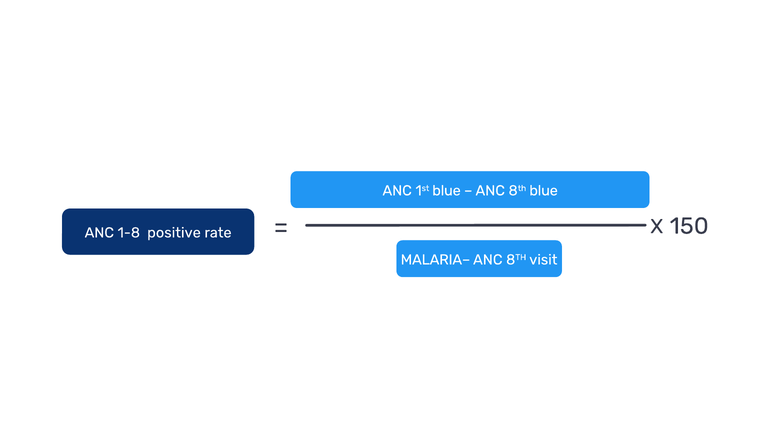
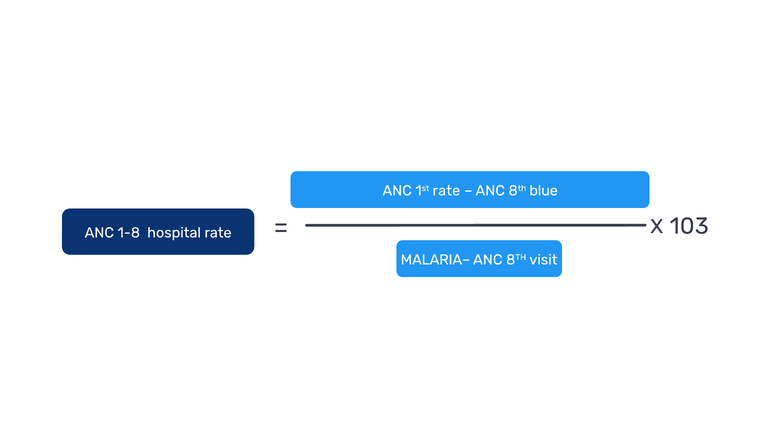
1st blue: blue -> rate
positive: positive -> hospital
150: 150 -> 103
